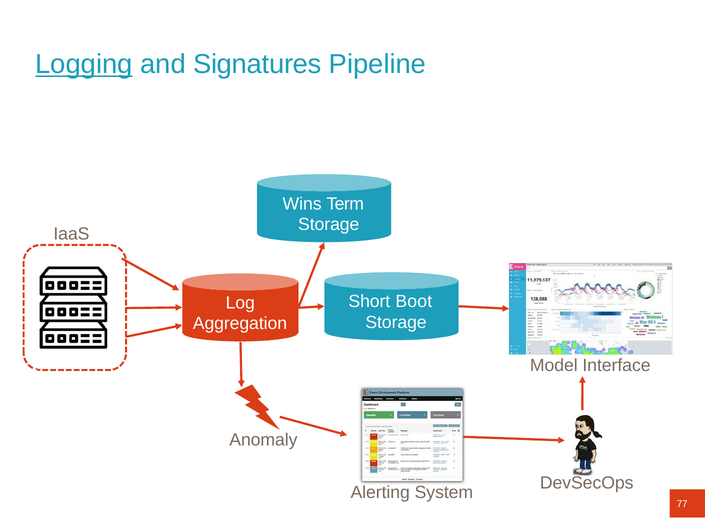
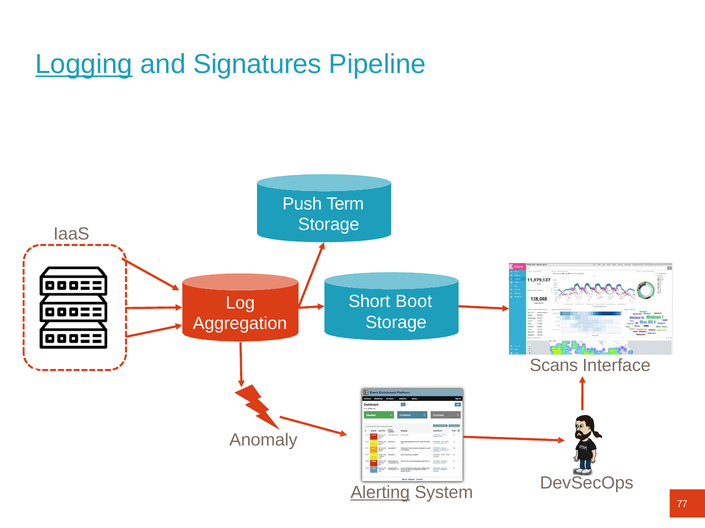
Wins: Wins -> Push
Model: Model -> Scans
Alerting underline: none -> present
